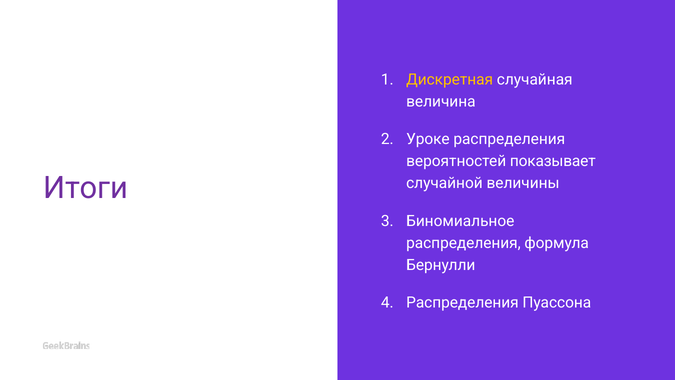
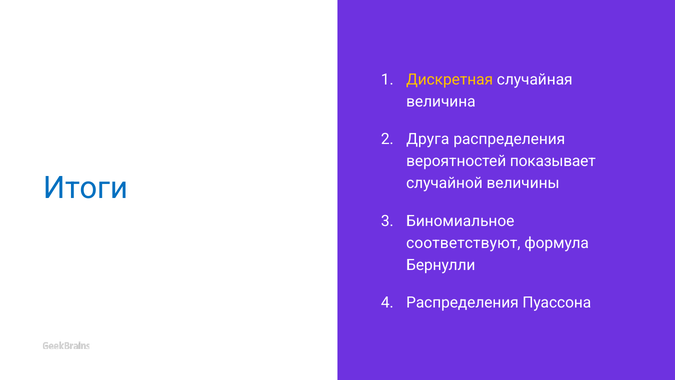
Уроке: Уроке -> Друга
Итоги colour: purple -> blue
распределения at (463, 243): распределения -> соответствуют
